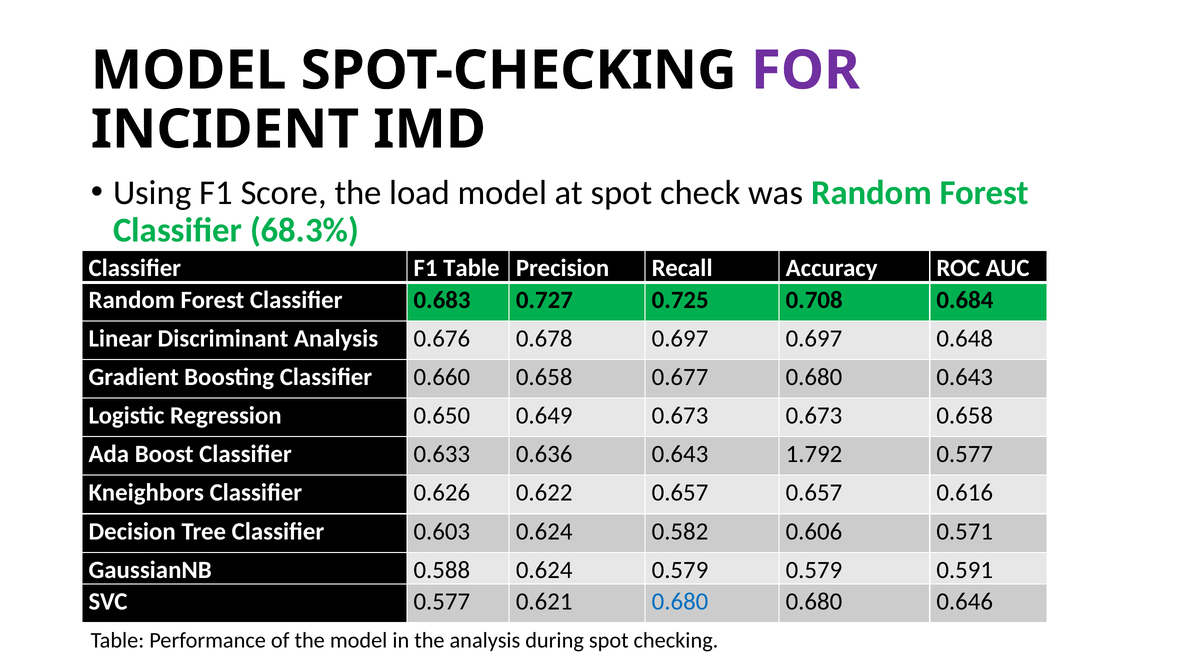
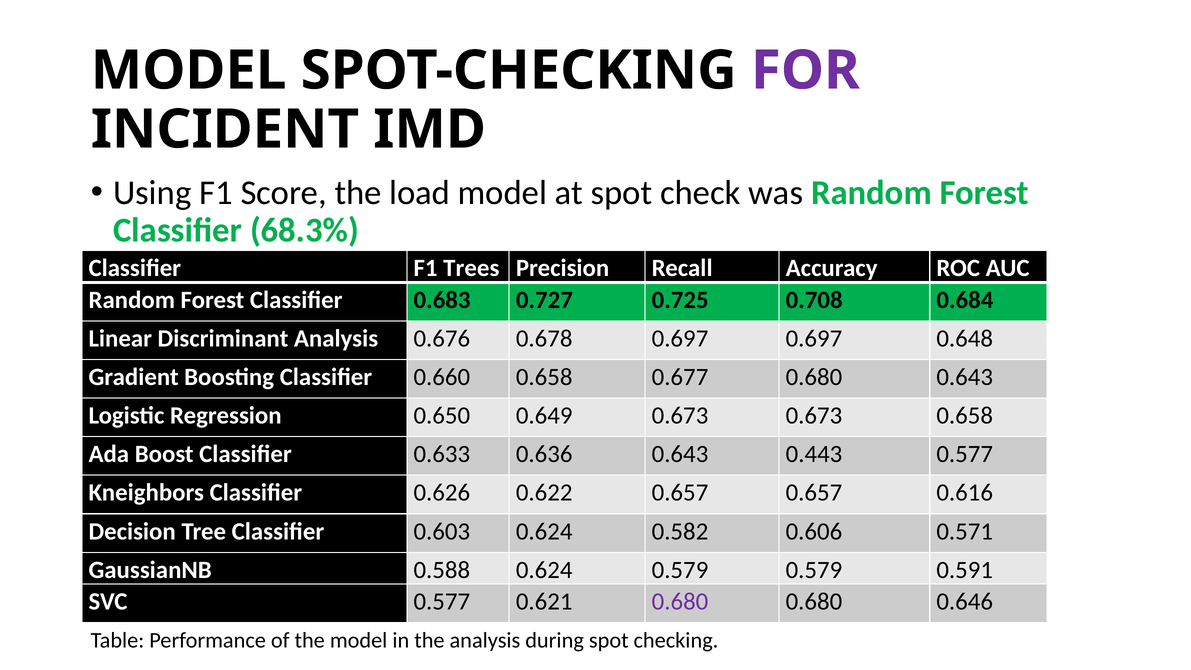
F1 Table: Table -> Trees
1.792: 1.792 -> 0.443
0.680 at (680, 602) colour: blue -> purple
